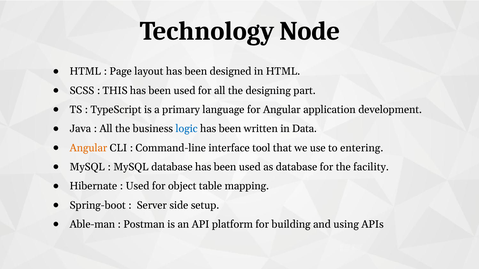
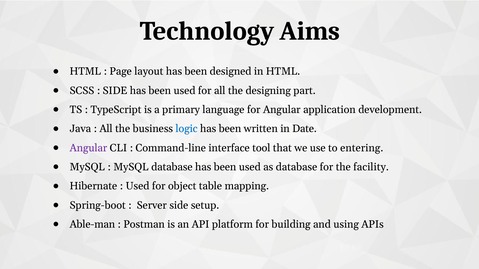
Node: Node -> Aims
THIS at (115, 91): THIS -> SIDE
Data: Data -> Date
Angular at (88, 148) colour: orange -> purple
